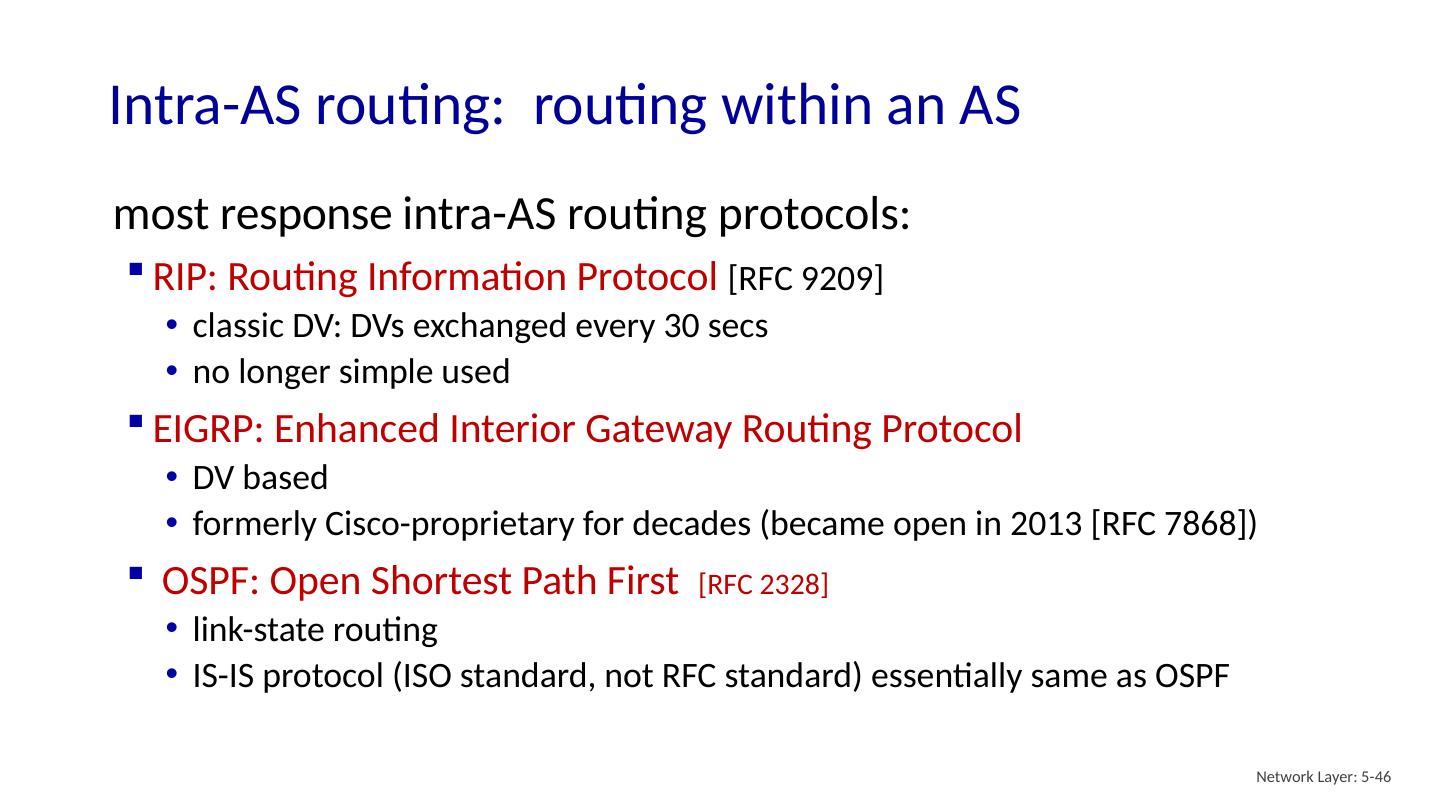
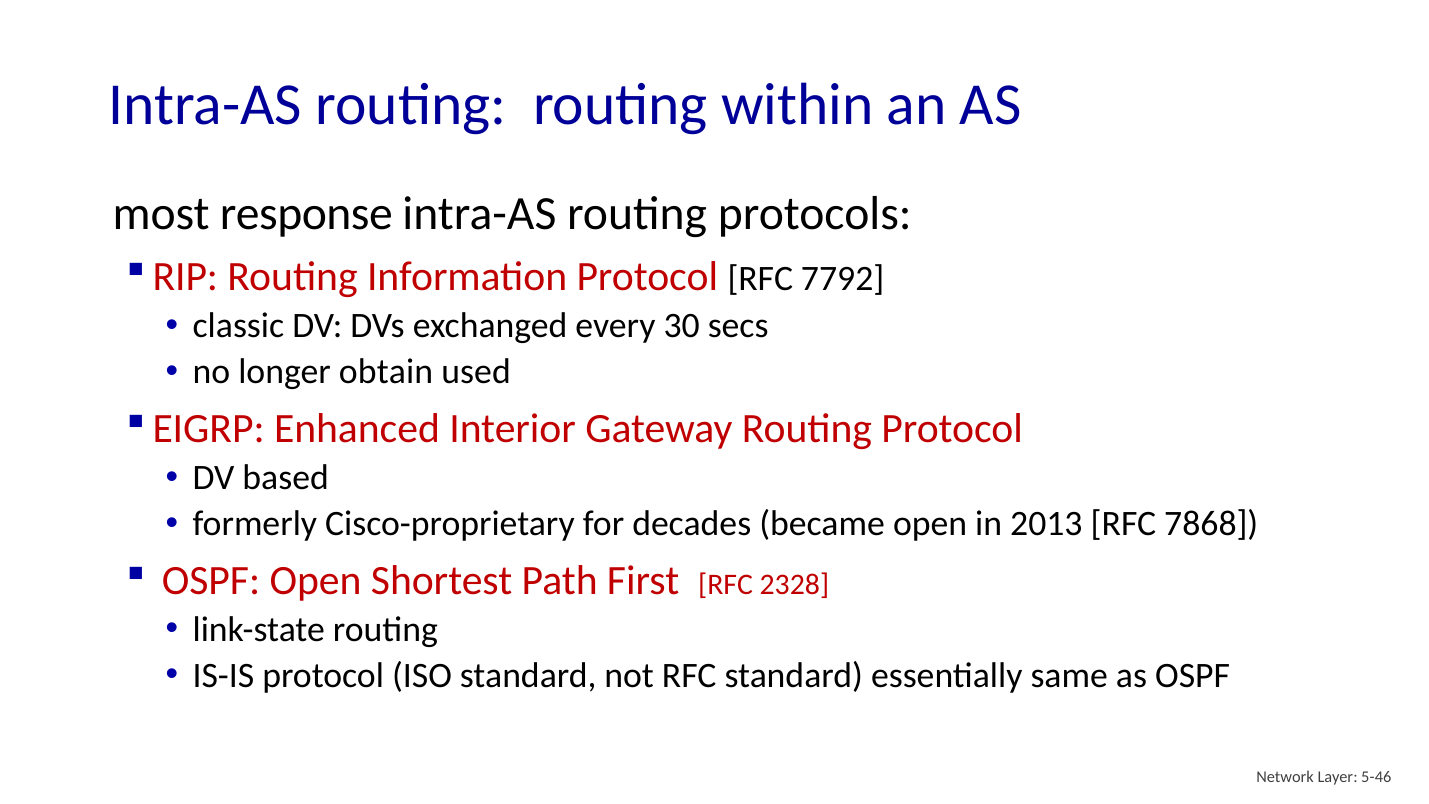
9209: 9209 -> 7792
simple: simple -> obtain
